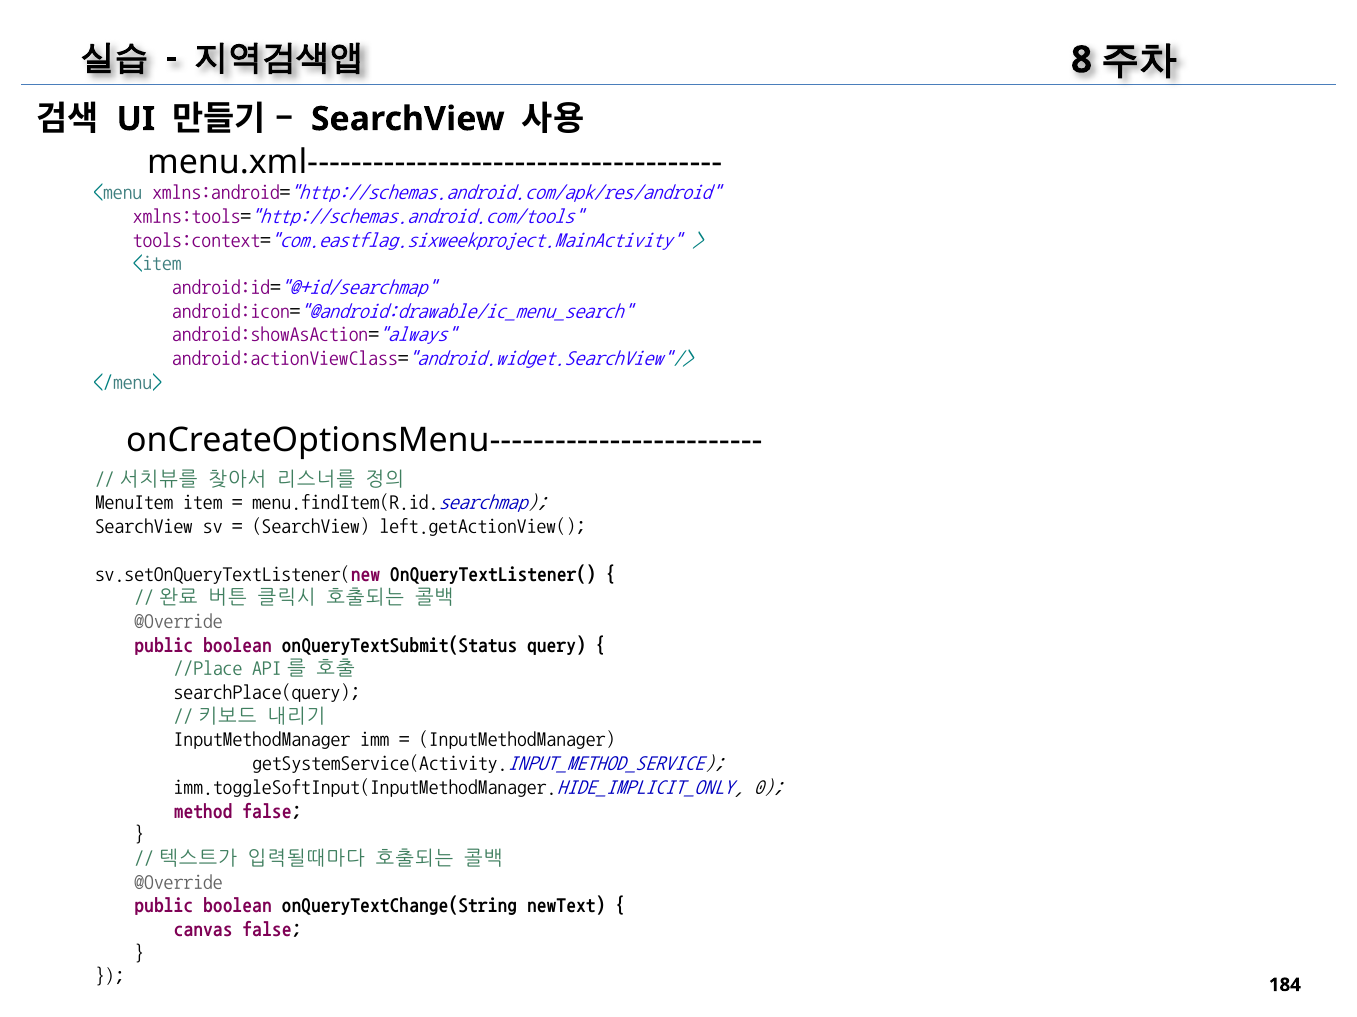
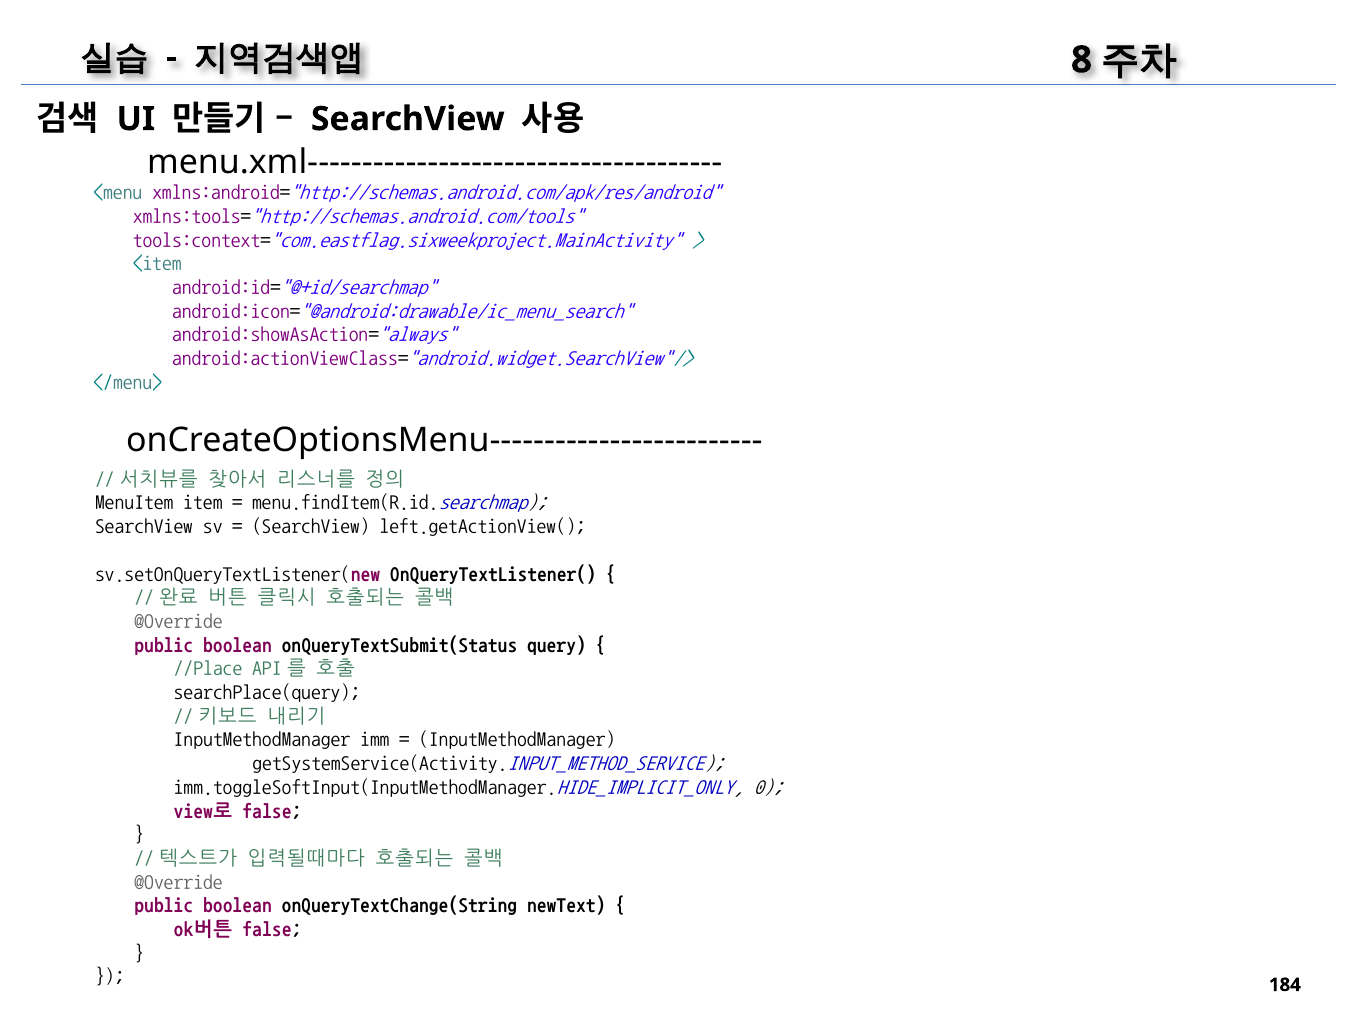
method: method -> view로
canvas: canvas -> ok버튼
